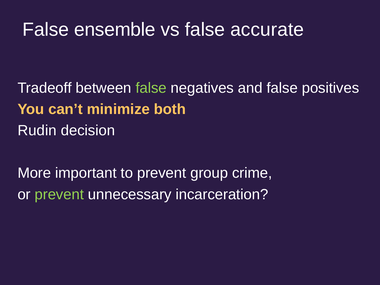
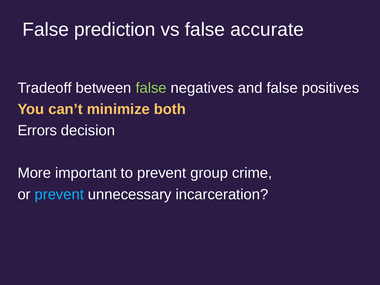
ensemble: ensemble -> prediction
Rudin: Rudin -> Errors
prevent at (59, 194) colour: light green -> light blue
